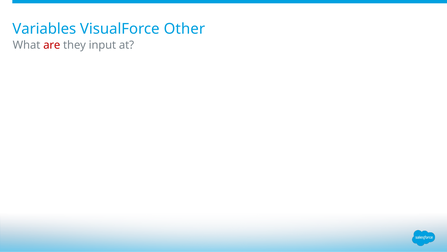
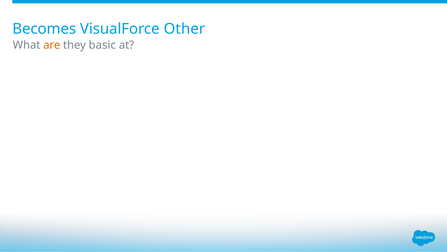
Variables: Variables -> Becomes
are colour: red -> orange
input: input -> basic
